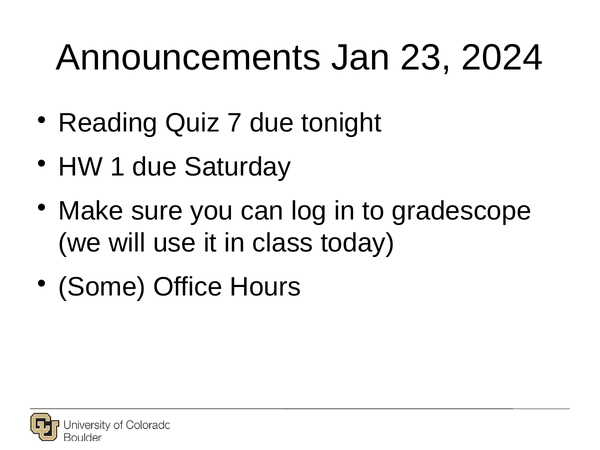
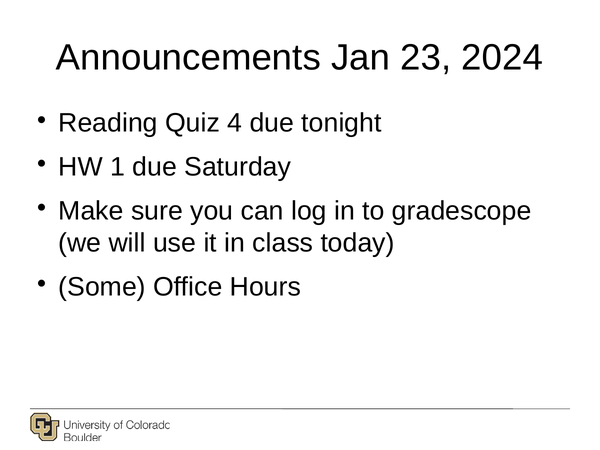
7: 7 -> 4
